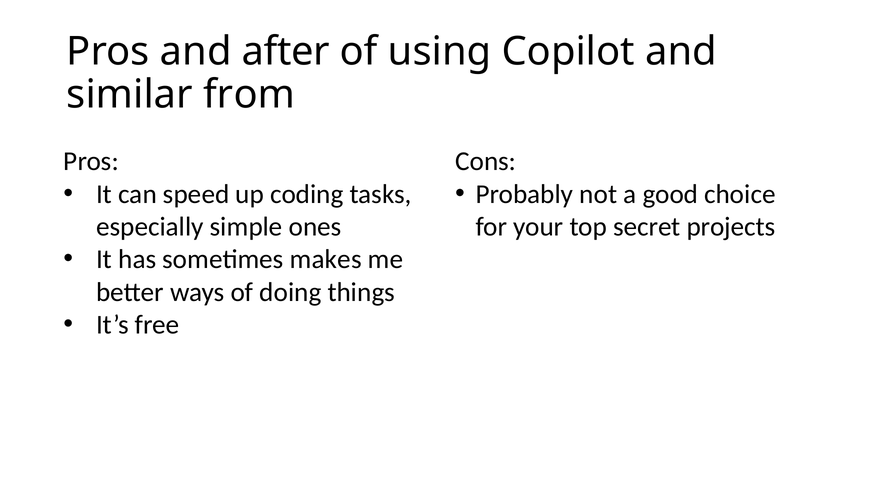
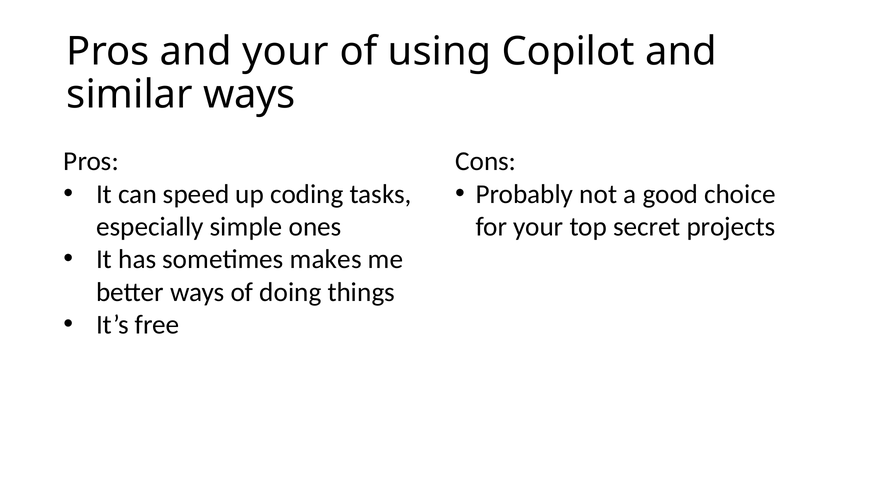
and after: after -> your
similar from: from -> ways
